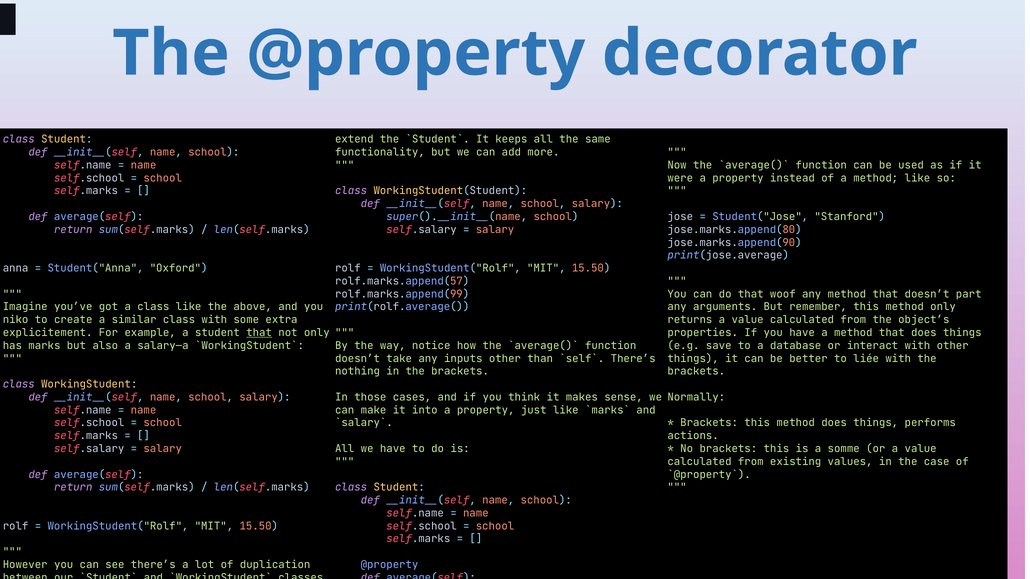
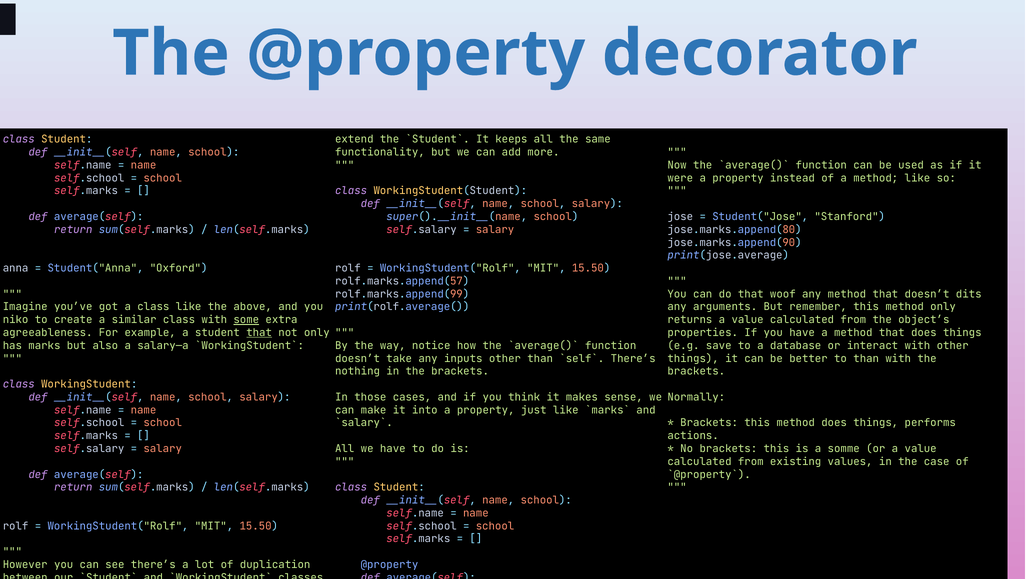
part: part -> dits
some underline: none -> present
explicitement: explicitement -> agreeableness
to liée: liée -> than
